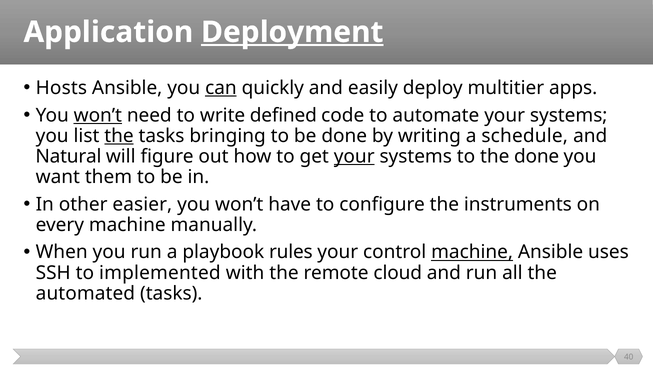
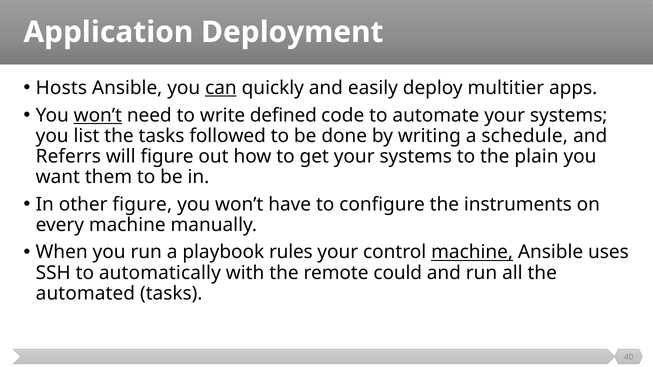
Deployment underline: present -> none
the at (119, 136) underline: present -> none
bringing: bringing -> followed
Natural: Natural -> Referrs
your at (354, 157) underline: present -> none
the done: done -> plain
other easier: easier -> figure
implemented: implemented -> automatically
cloud: cloud -> could
